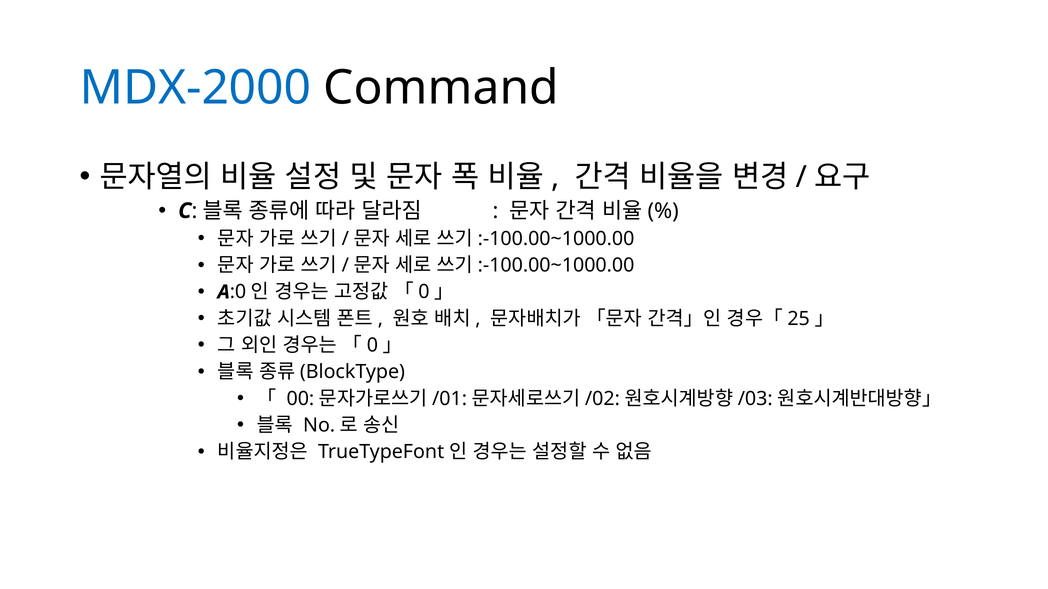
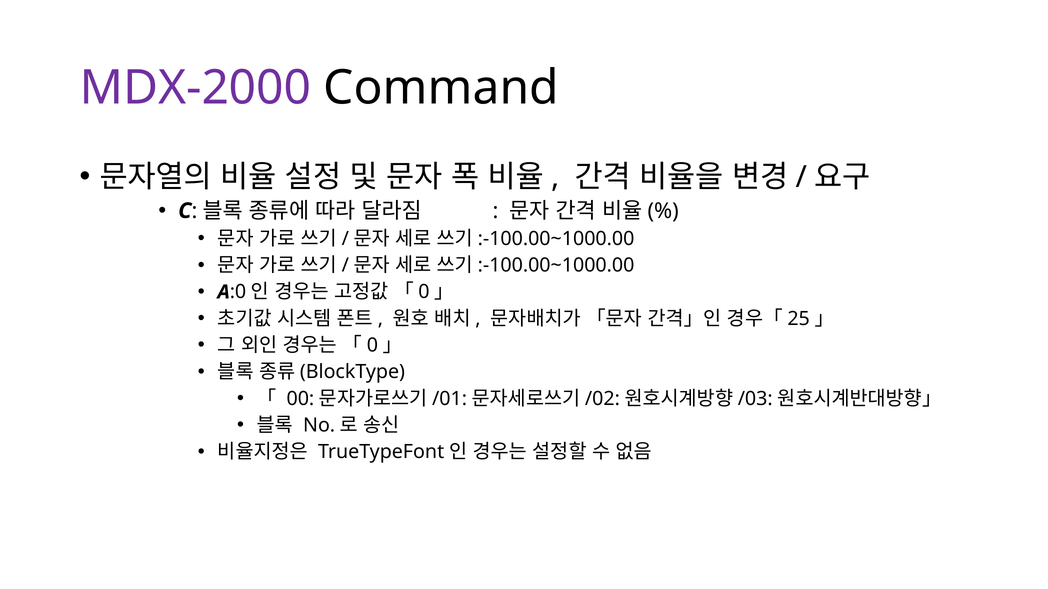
MDX-2000 colour: blue -> purple
